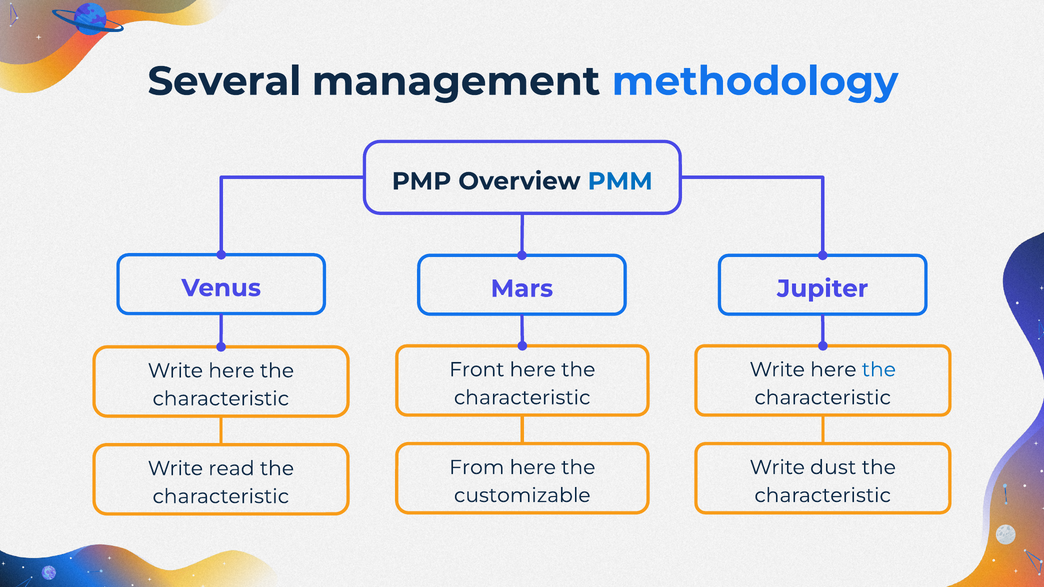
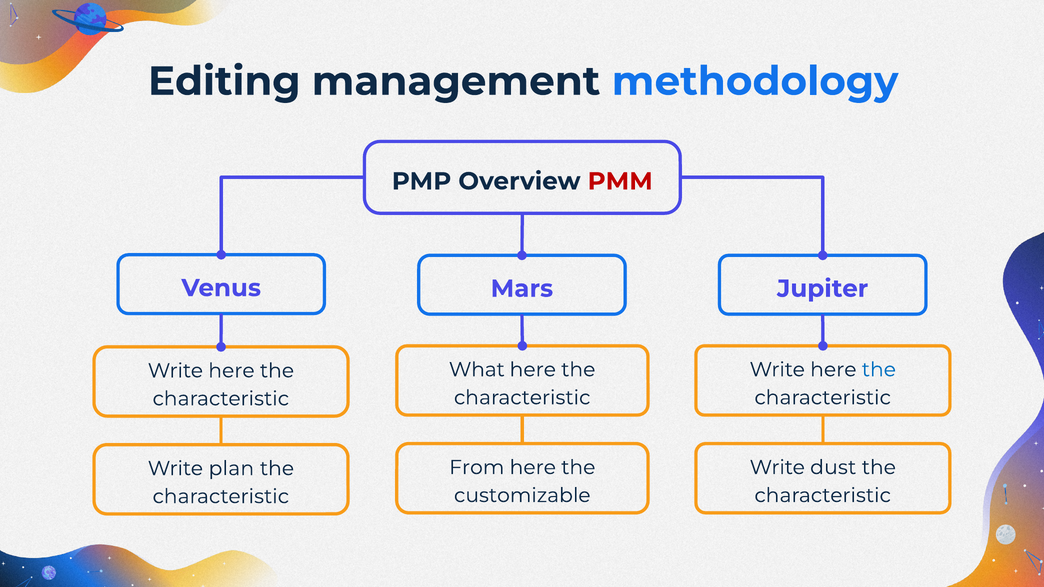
Several: Several -> Editing
PMM colour: blue -> red
Front: Front -> What
read: read -> plan
